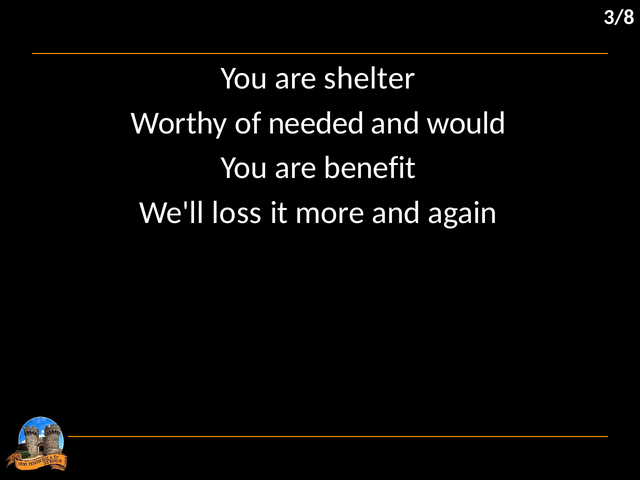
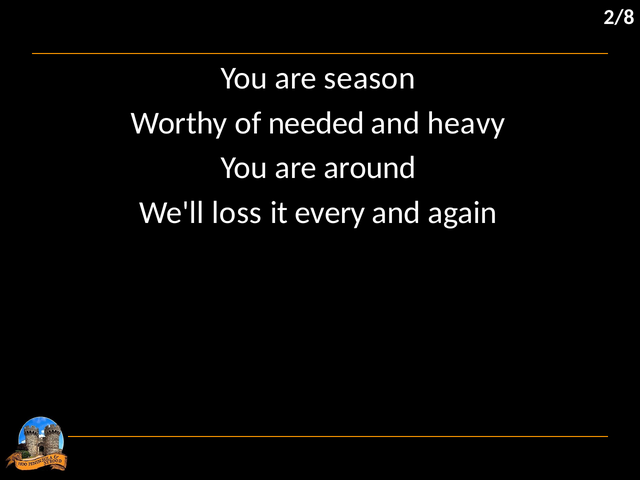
3/8: 3/8 -> 2/8
shelter: shelter -> season
would: would -> heavy
benefit: benefit -> around
more: more -> every
